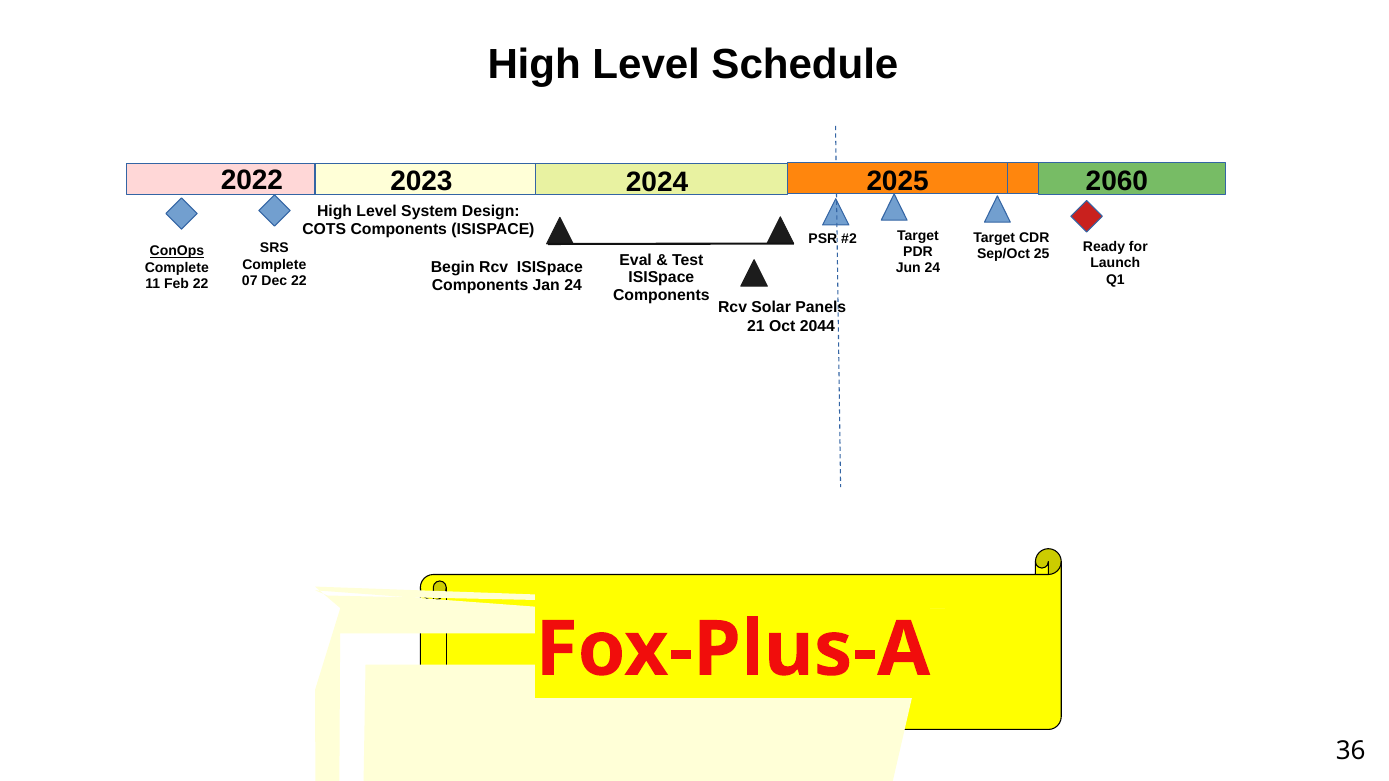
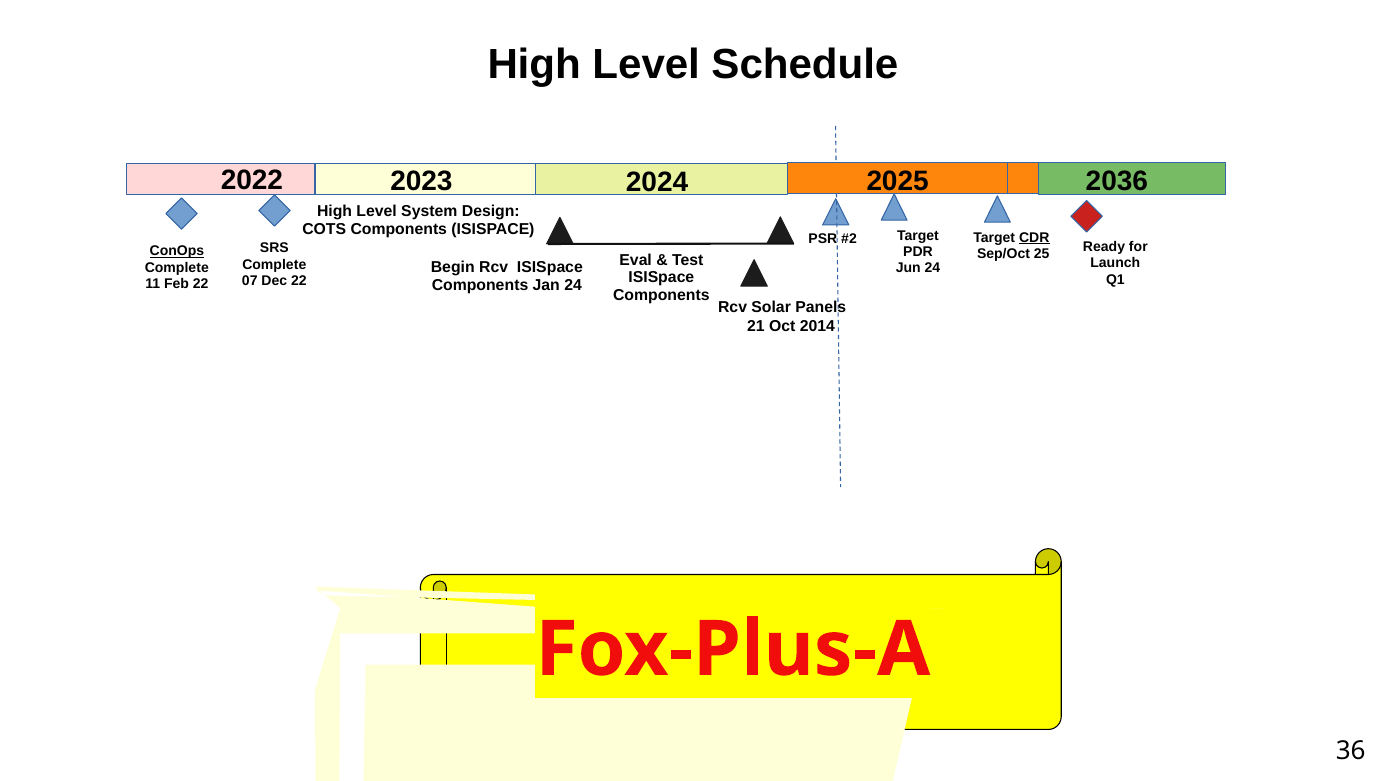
2060: 2060 -> 2036
CDR underline: none -> present
2044: 2044 -> 2014
